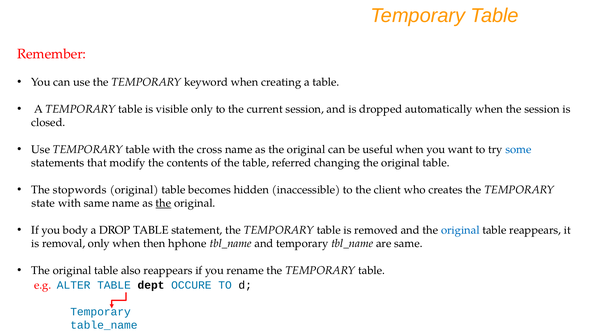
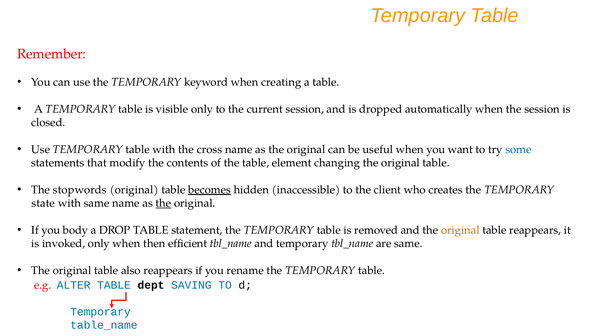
referred: referred -> element
becomes underline: none -> present
original at (460, 230) colour: blue -> orange
removal: removal -> invoked
hphone: hphone -> efficient
OCCURE: OCCURE -> SAVING
